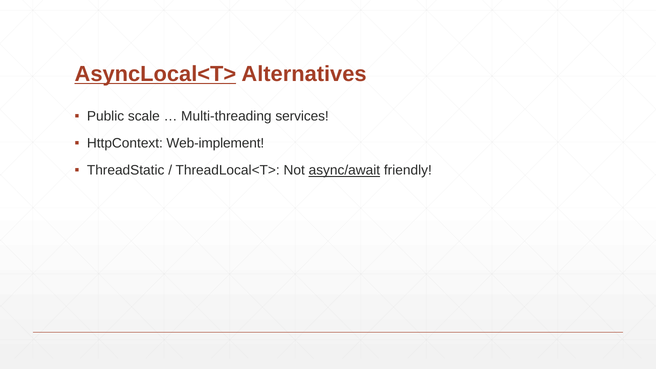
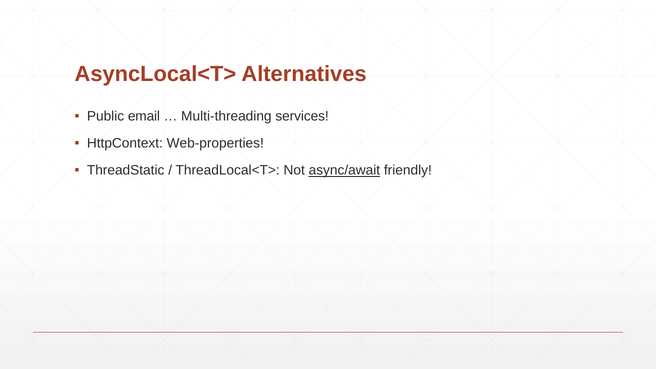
AsyncLocal<T> underline: present -> none
scale: scale -> email
Web-implement: Web-implement -> Web-properties
